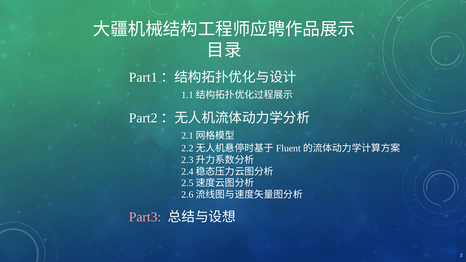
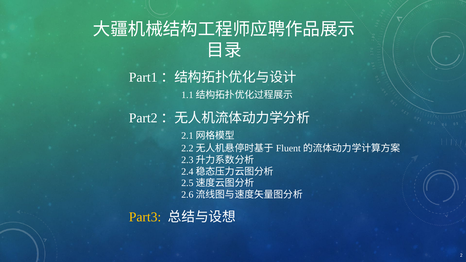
Part3 colour: pink -> yellow
